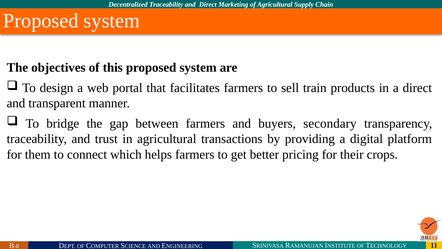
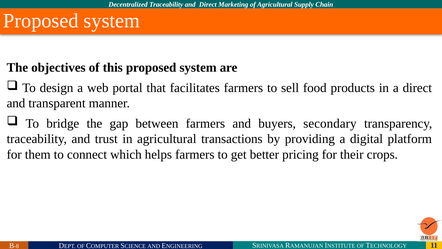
train: train -> food
